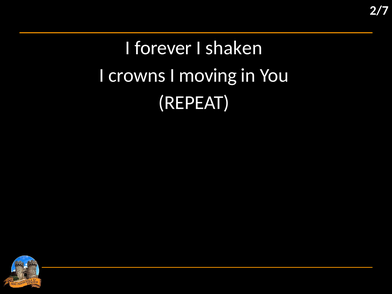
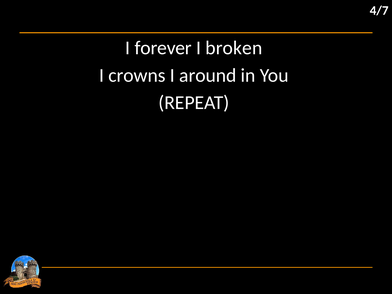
2/7: 2/7 -> 4/7
shaken: shaken -> broken
moving: moving -> around
